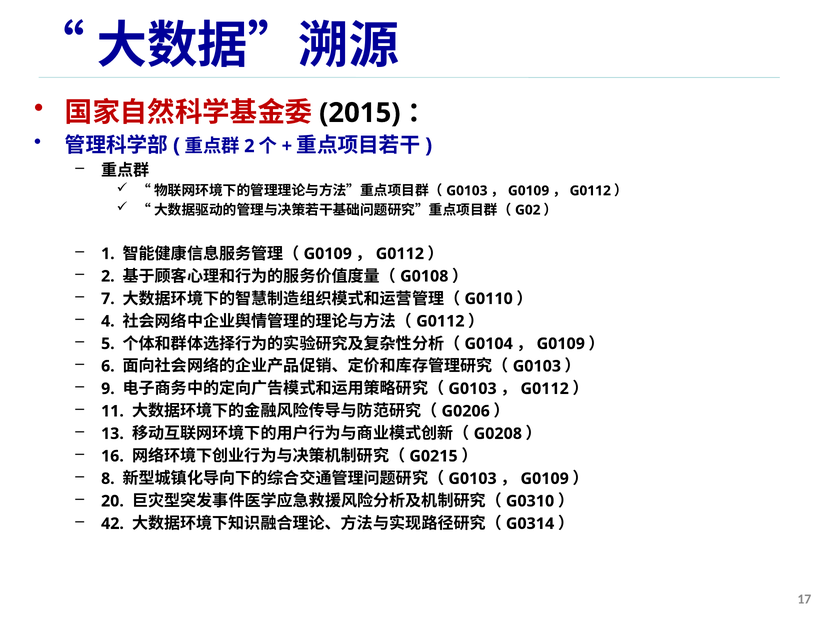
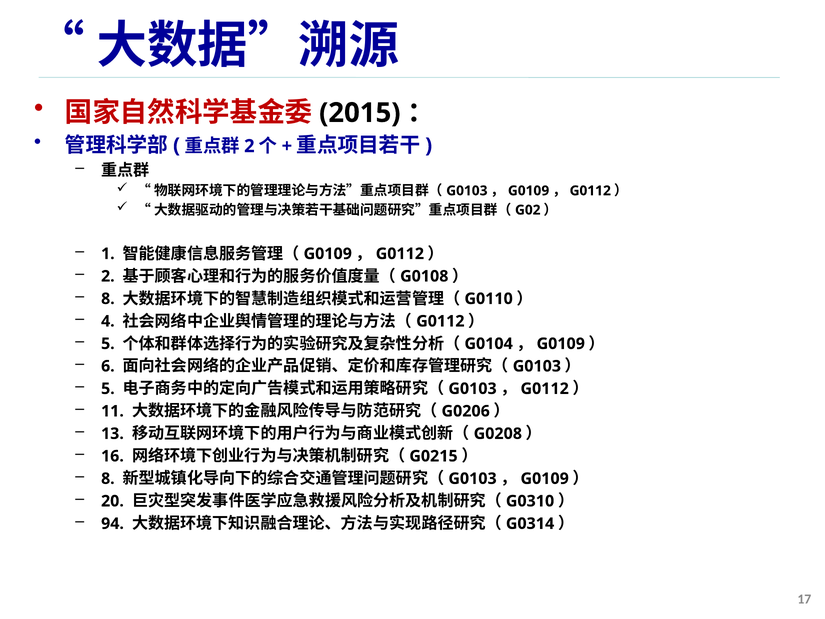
7 at (108, 299): 7 -> 8
9 at (108, 389): 9 -> 5
42: 42 -> 94
